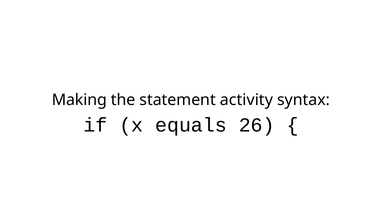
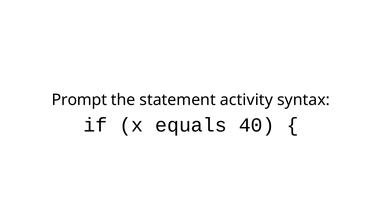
Making: Making -> Prompt
26: 26 -> 40
